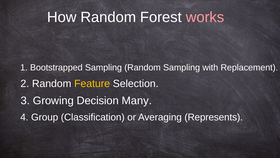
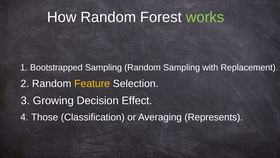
works colour: pink -> light green
Many: Many -> Effect
Group: Group -> Those
